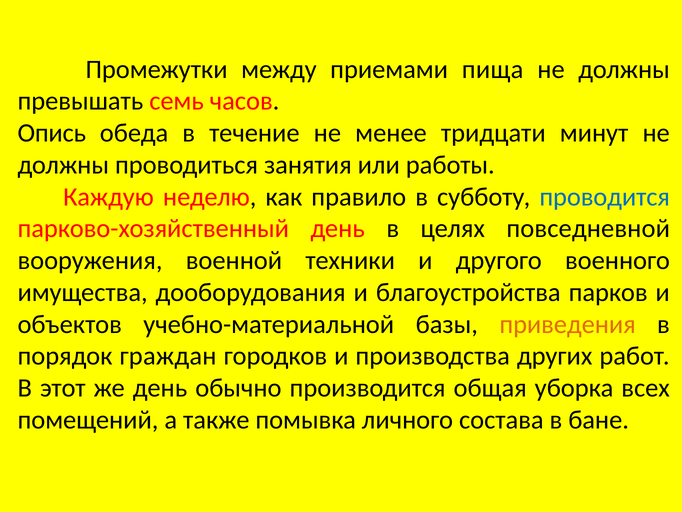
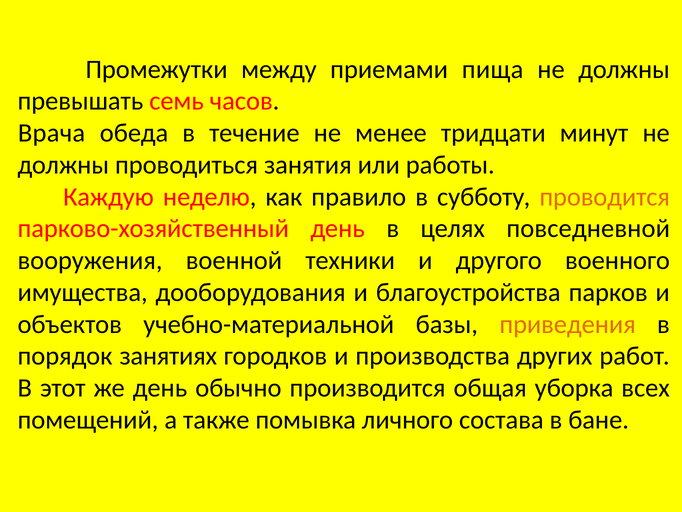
Опись: Опись -> Врача
проводится colour: blue -> orange
граждан: граждан -> занятиях
